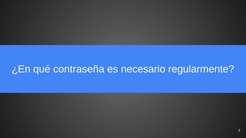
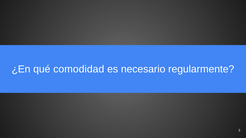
contraseña: contraseña -> comodidad
